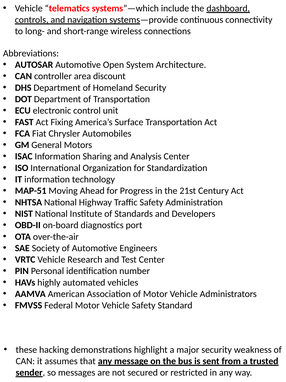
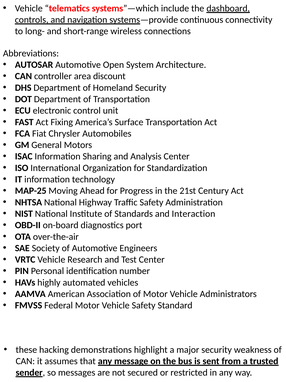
MAP-51: MAP-51 -> MAP-25
Developers: Developers -> Interaction
